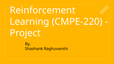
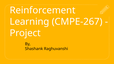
CMPE-220: CMPE-220 -> CMPE-267
